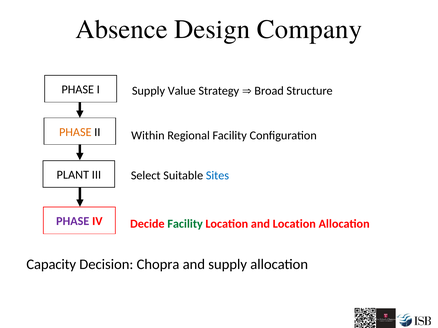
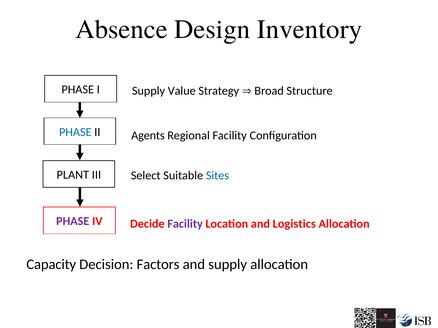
Company: Company -> Inventory
PHASE at (75, 132) colour: orange -> blue
Within: Within -> Agents
Facility at (185, 224) colour: green -> purple
and Location: Location -> Logistics
Chopra: Chopra -> Factors
